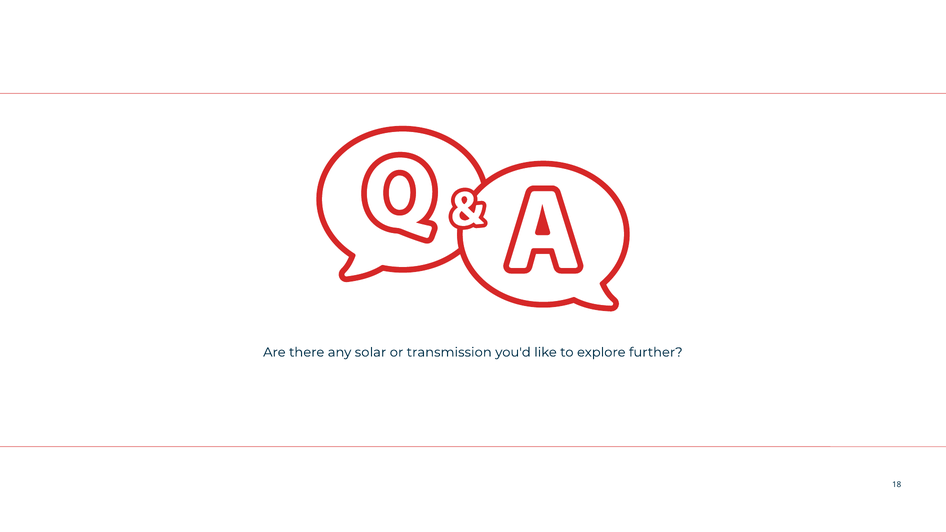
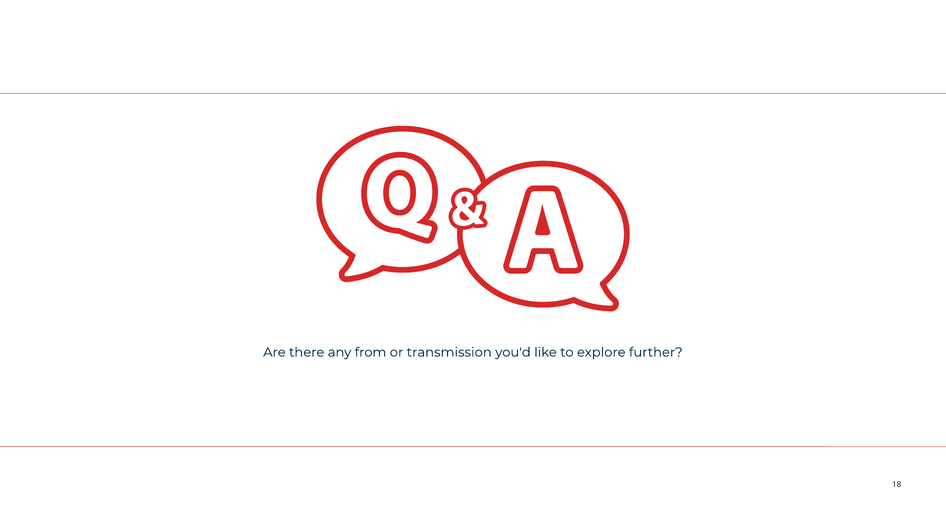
solar: solar -> from
